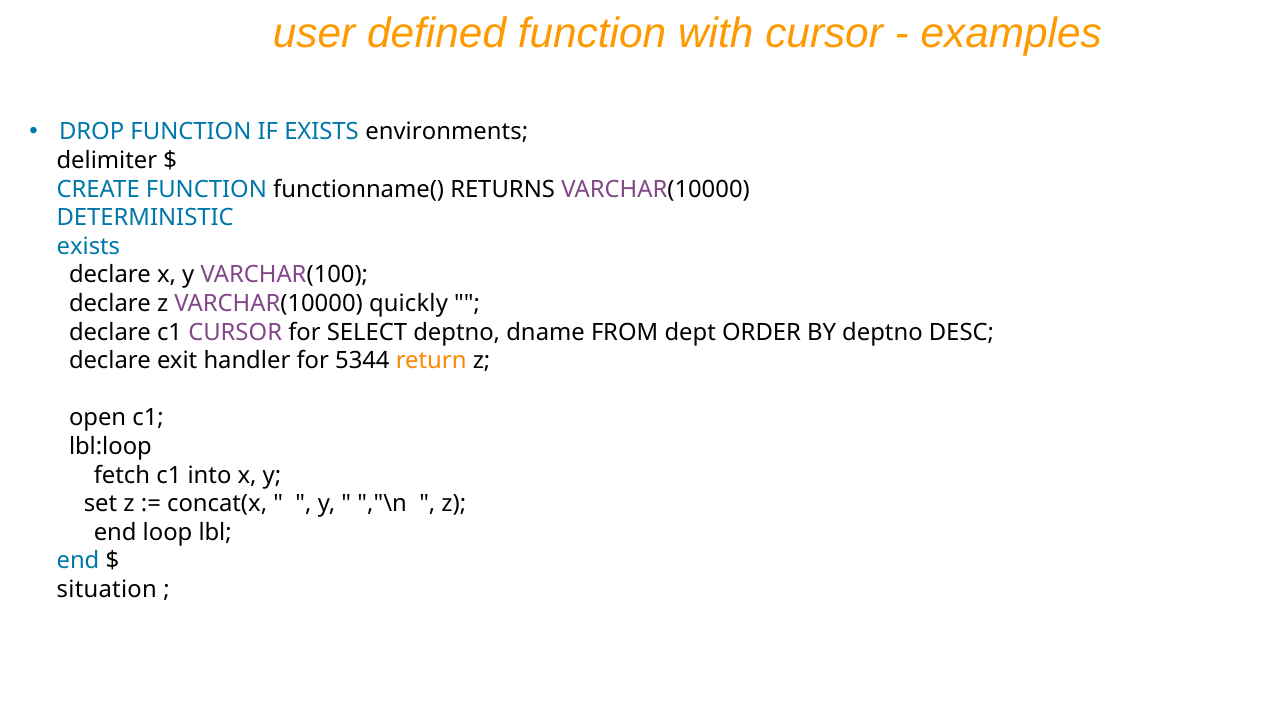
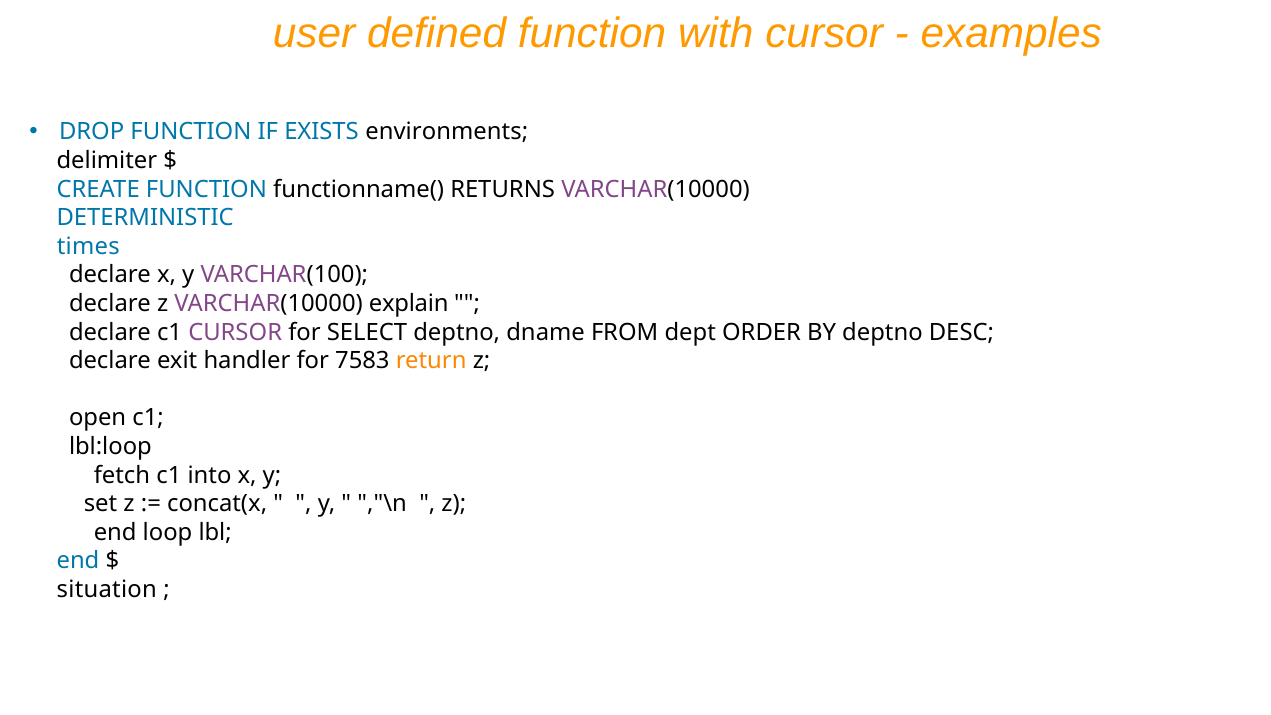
exists at (88, 246): exists -> times
quickly: quickly -> explain
5344: 5344 -> 7583
